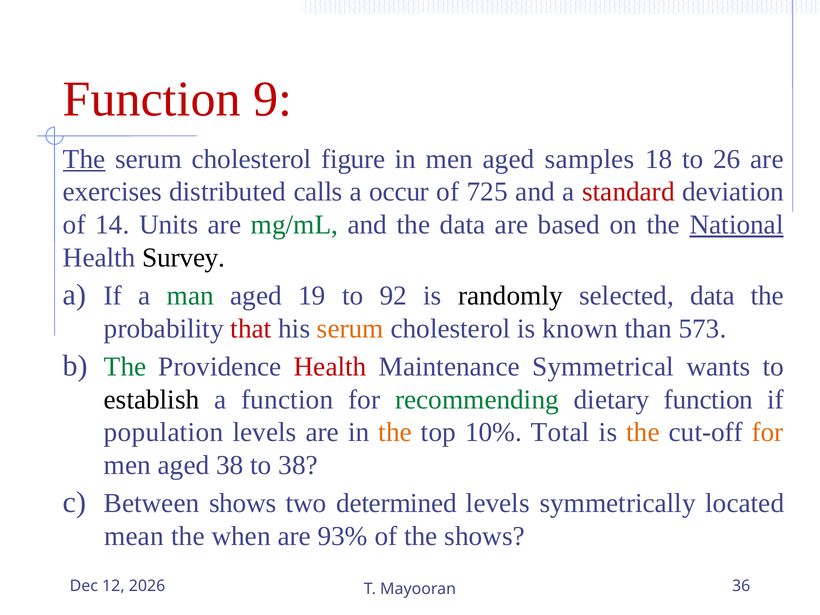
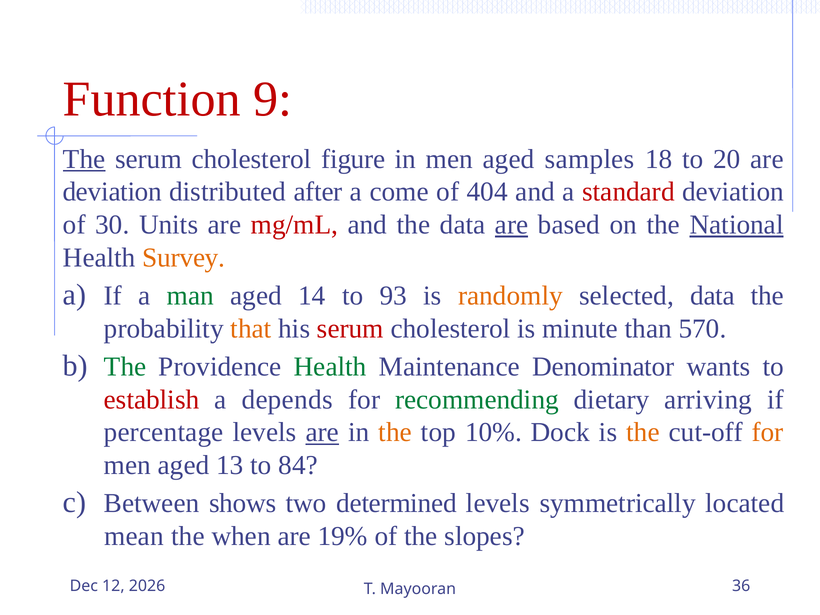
26: 26 -> 20
exercises at (112, 192): exercises -> deviation
calls: calls -> after
occur: occur -> come
725: 725 -> 404
14: 14 -> 30
mg/mL colour: green -> red
are at (512, 225) underline: none -> present
Survey colour: black -> orange
19: 19 -> 14
92: 92 -> 93
randomly colour: black -> orange
that colour: red -> orange
serum at (350, 329) colour: orange -> red
known: known -> minute
573: 573 -> 570
Health at (330, 367) colour: red -> green
Symmetrical: Symmetrical -> Denominator
establish colour: black -> red
a function: function -> depends
dietary function: function -> arriving
population: population -> percentage
are at (322, 432) underline: none -> present
Total: Total -> Dock
aged 38: 38 -> 13
to 38: 38 -> 84
93%: 93% -> 19%
the shows: shows -> slopes
